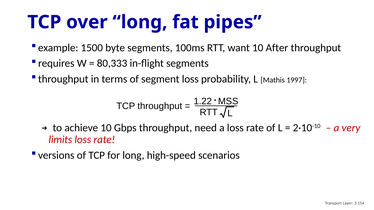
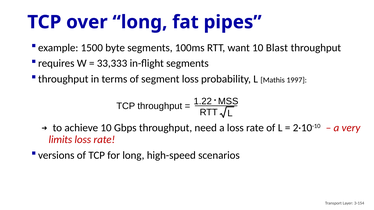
After: After -> Blast
80,333: 80,333 -> 33,333
